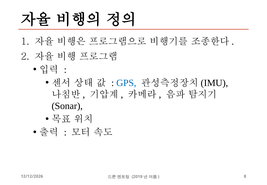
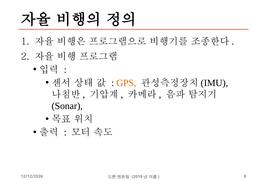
GPS colour: blue -> orange
